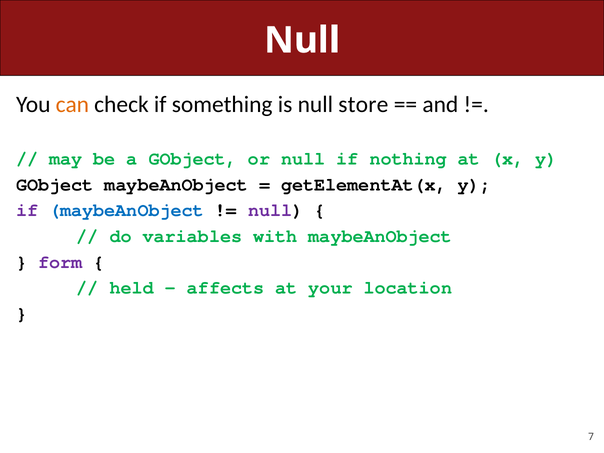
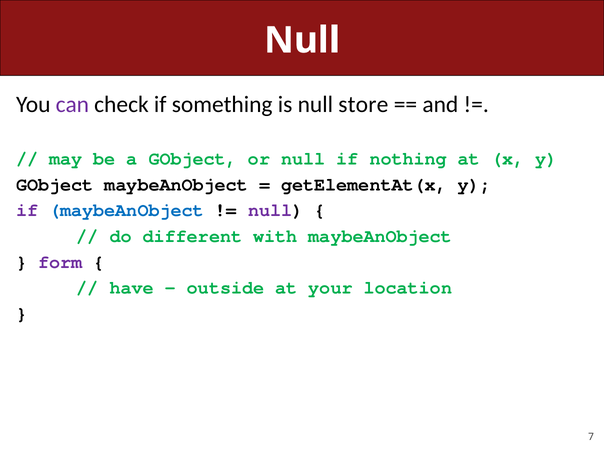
can colour: orange -> purple
variables: variables -> different
held: held -> have
affects: affects -> outside
